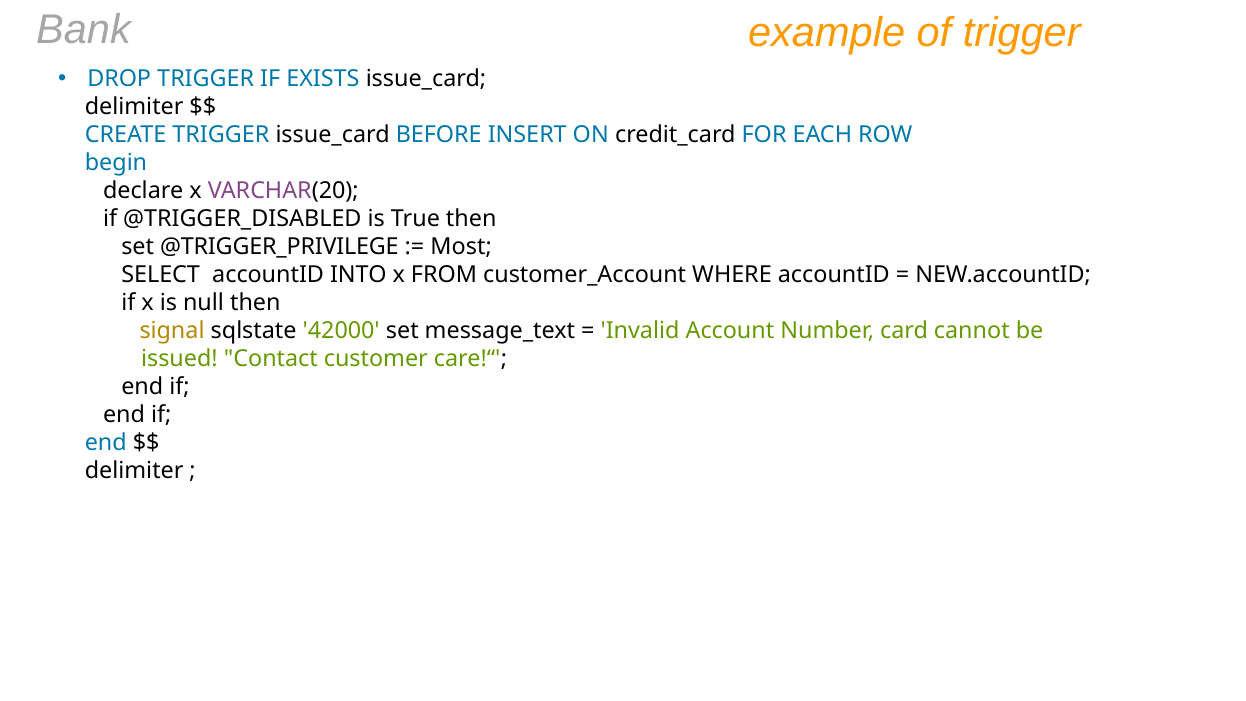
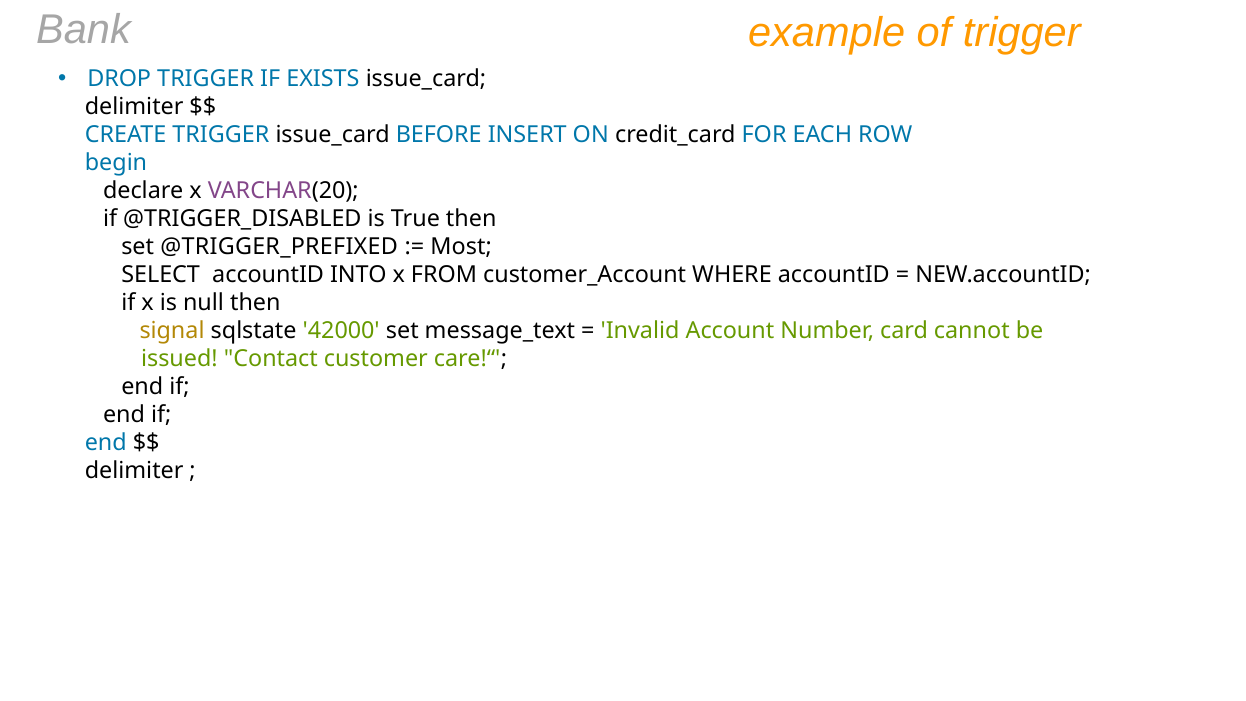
@TRIGGER_PRIVILEGE: @TRIGGER_PRIVILEGE -> @TRIGGER_PREFIXED
